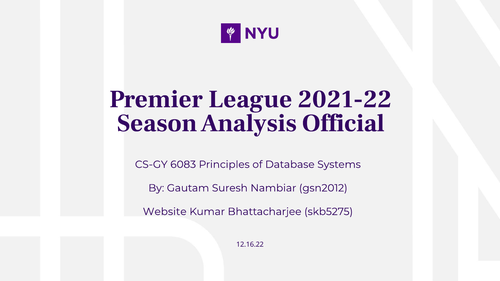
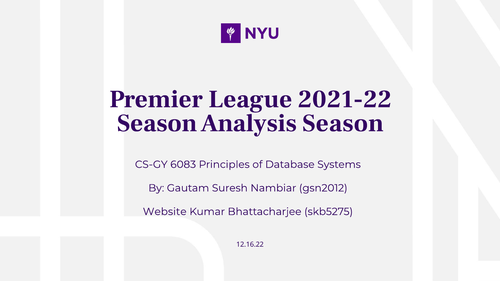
Analysis Official: Official -> Season
